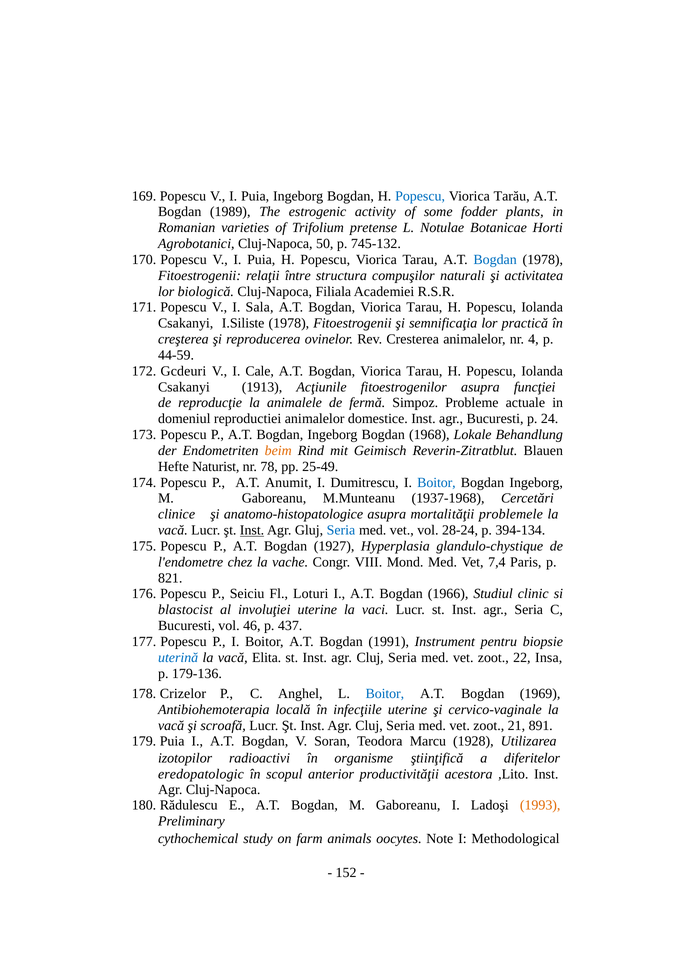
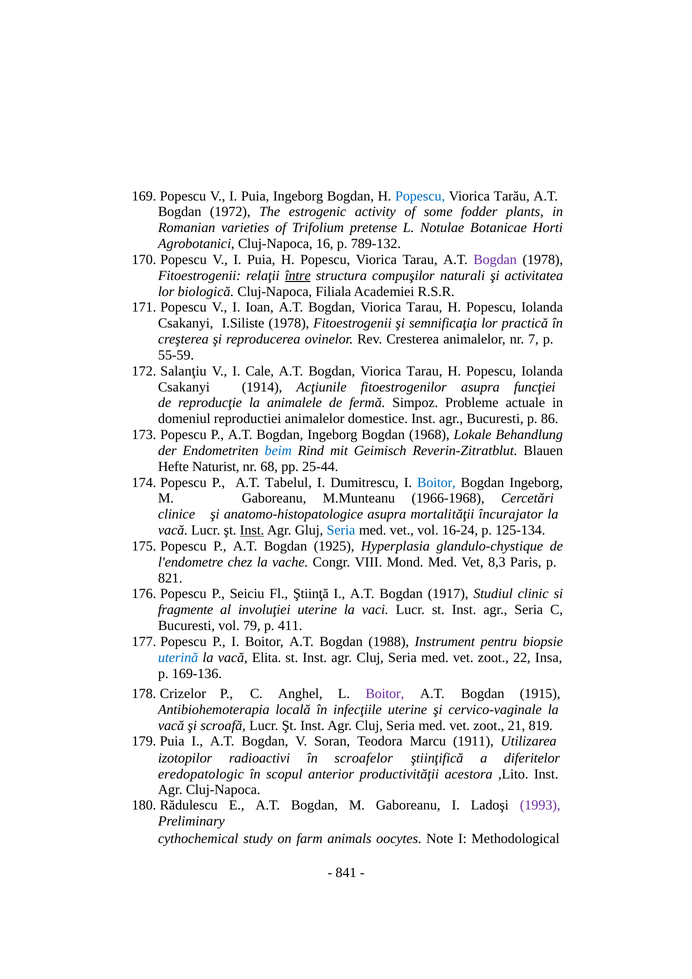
1989: 1989 -> 1972
50: 50 -> 16
745-132: 745-132 -> 789-132
Bogdan at (495, 260) colour: blue -> purple
între underline: none -> present
Sala: Sala -> Ioan
4: 4 -> 7
44-59: 44-59 -> 55-59
Gcdeuri: Gcdeuri -> Salanţiu
1913: 1913 -> 1914
24: 24 -> 86
beim colour: orange -> blue
78: 78 -> 68
25-49: 25-49 -> 25-44
Anumit: Anumit -> Tabelul
1937-1968: 1937-1968 -> 1966-1968
problemele: problemele -> încurajator
28-24: 28-24 -> 16-24
394-134: 394-134 -> 125-134
1927: 1927 -> 1925
7,4: 7,4 -> 8,3
Loturi: Loturi -> Ştiinţă
1966: 1966 -> 1917
blastocist: blastocist -> fragmente
46: 46 -> 79
437: 437 -> 411
1991: 1991 -> 1988
179-136: 179-136 -> 169-136
Boitor at (385, 694) colour: blue -> purple
1969: 1969 -> 1915
891: 891 -> 819
1928: 1928 -> 1911
organisme: organisme -> scroafelor
1993 colour: orange -> purple
152: 152 -> 841
